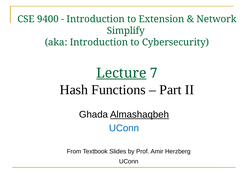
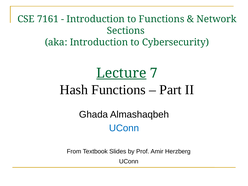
9400: 9400 -> 7161
to Extension: Extension -> Functions
Simplify: Simplify -> Sections
Almashaqbeh underline: present -> none
